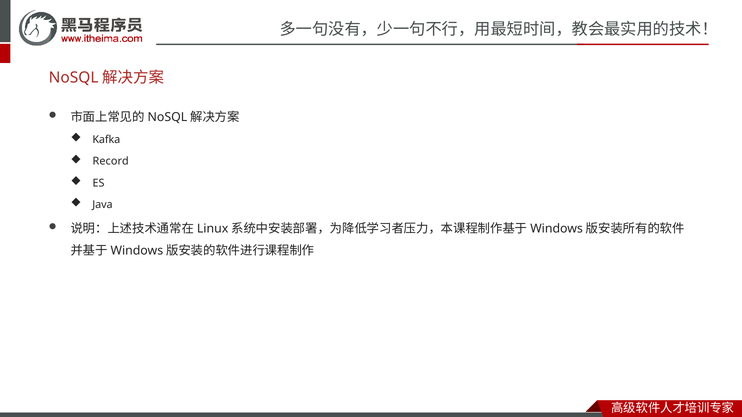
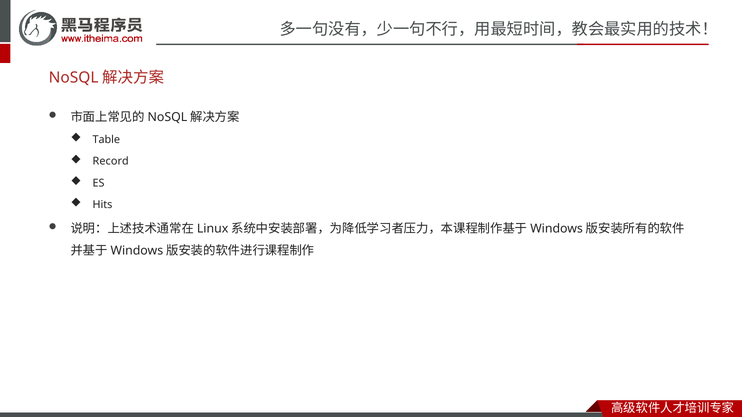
Kafka: Kafka -> Table
Java: Java -> Hits
